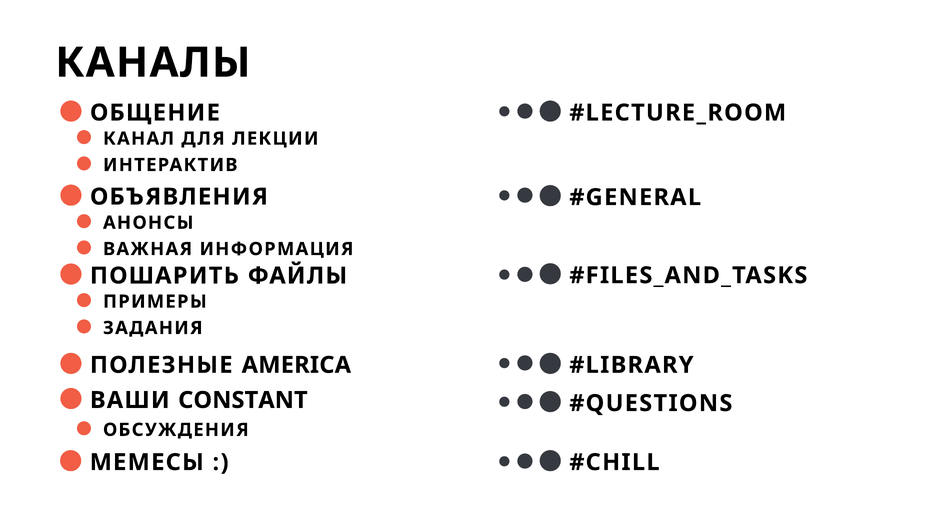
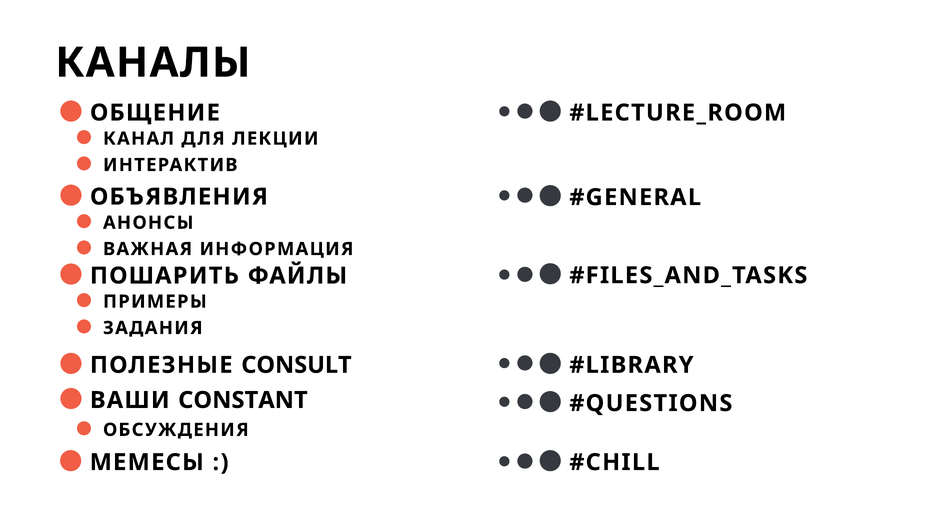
AMERICA: AMERICA -> CONSULT
